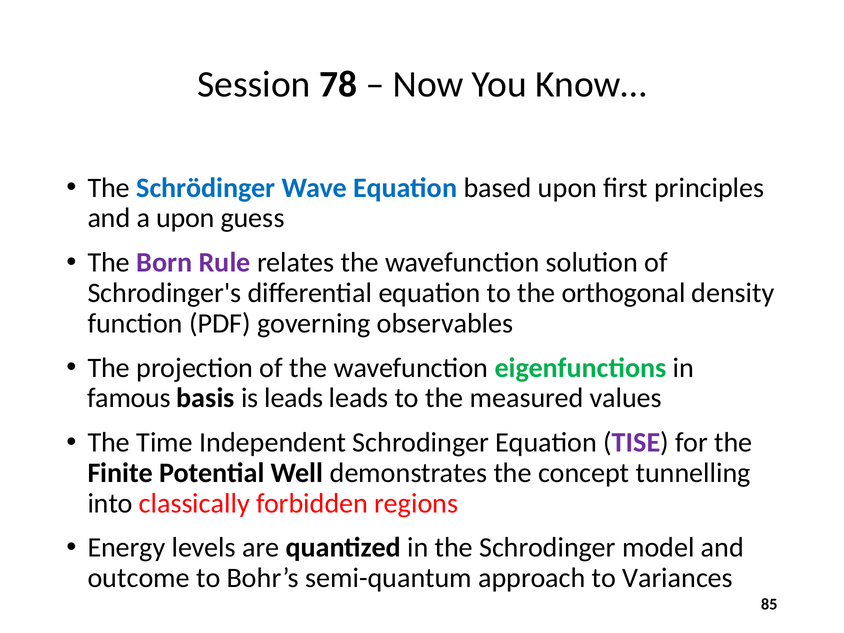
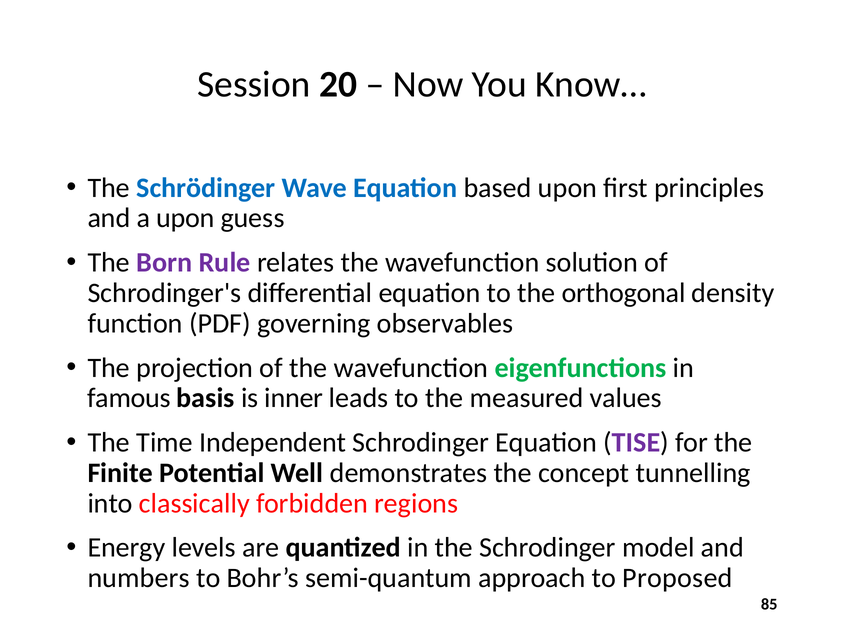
78: 78 -> 20
is leads: leads -> inner
outcome: outcome -> numbers
Variances: Variances -> Proposed
